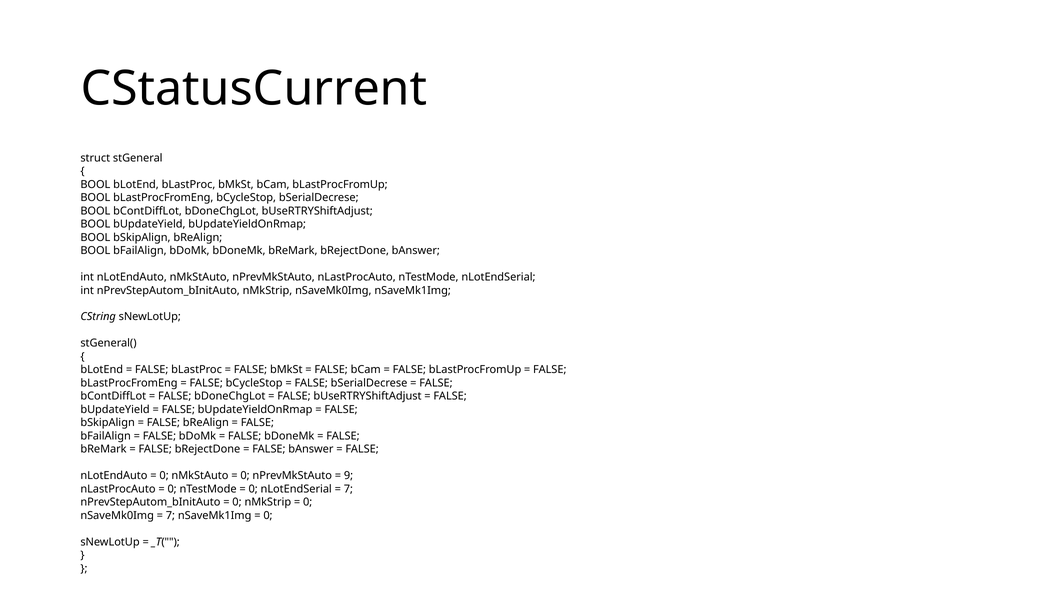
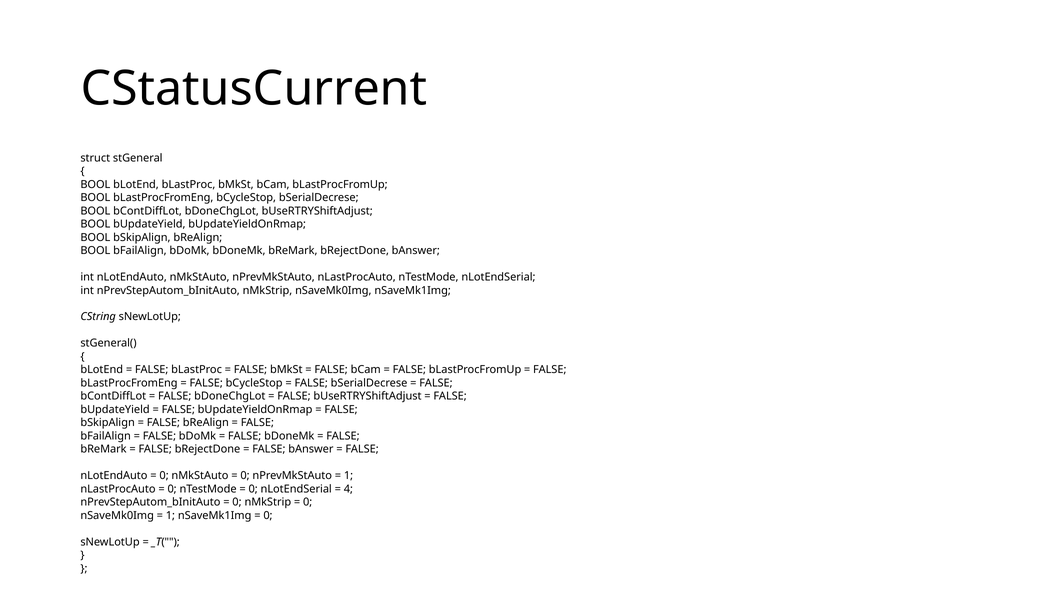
9 at (348, 475): 9 -> 1
7 at (348, 489): 7 -> 4
7 at (170, 515): 7 -> 1
